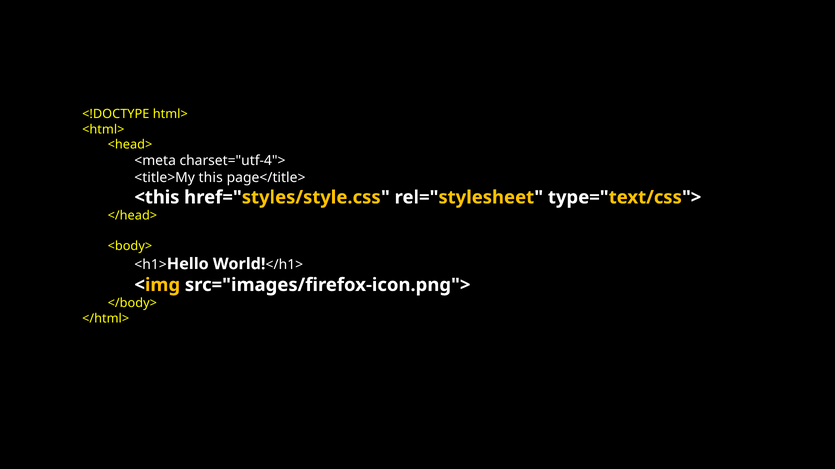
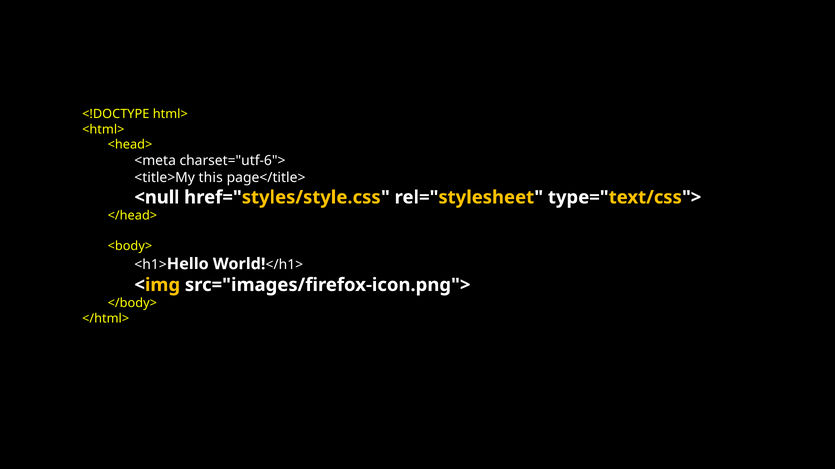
charset="utf-4">: charset="utf-4"> -> charset="utf-6">
<this: <this -> <null
